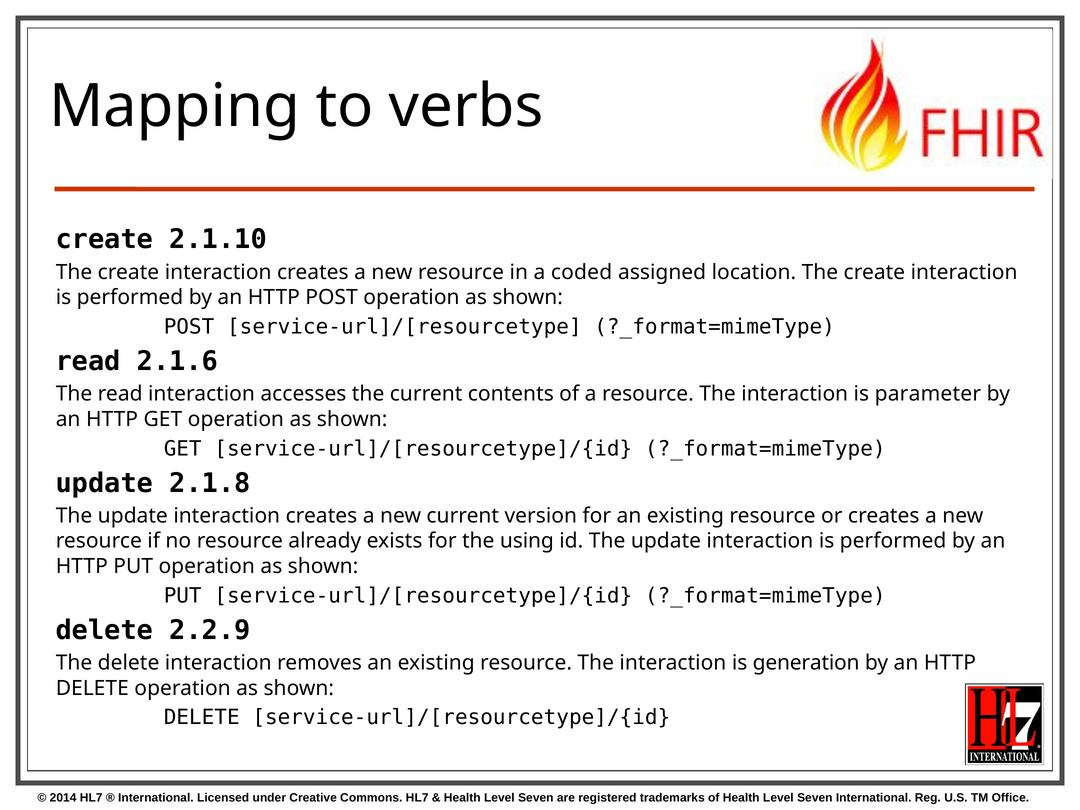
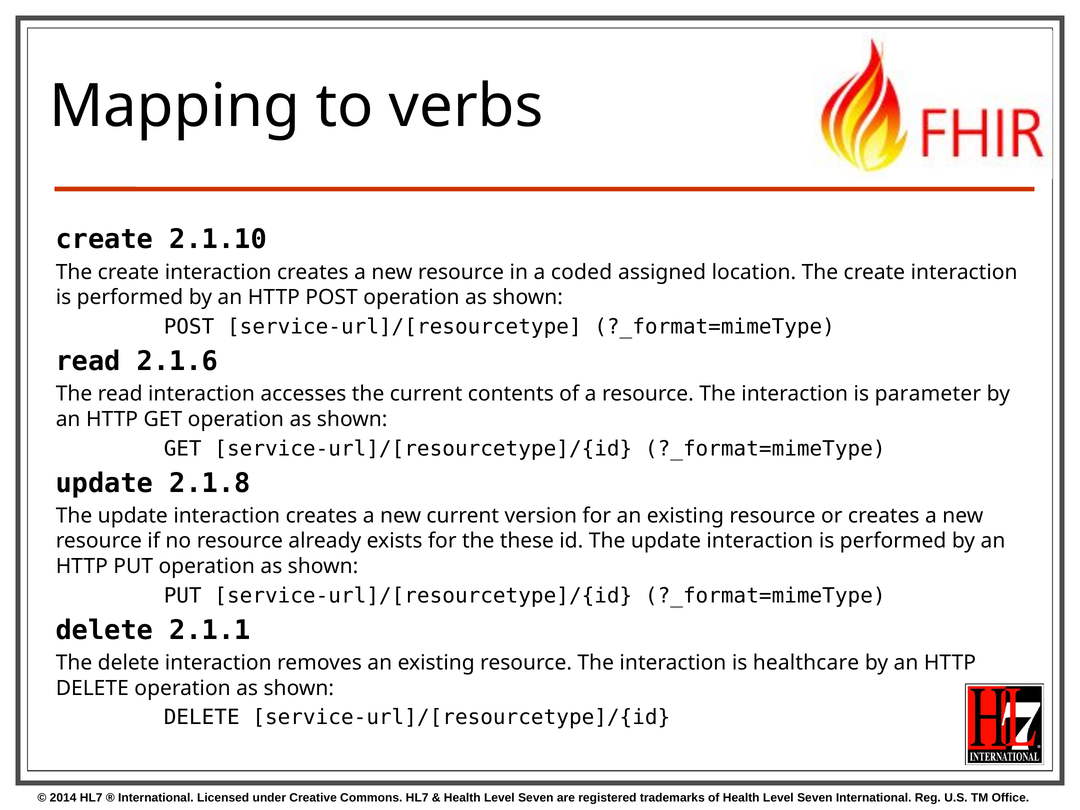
using: using -> these
2.2.9: 2.2.9 -> 2.1.1
generation: generation -> healthcare
